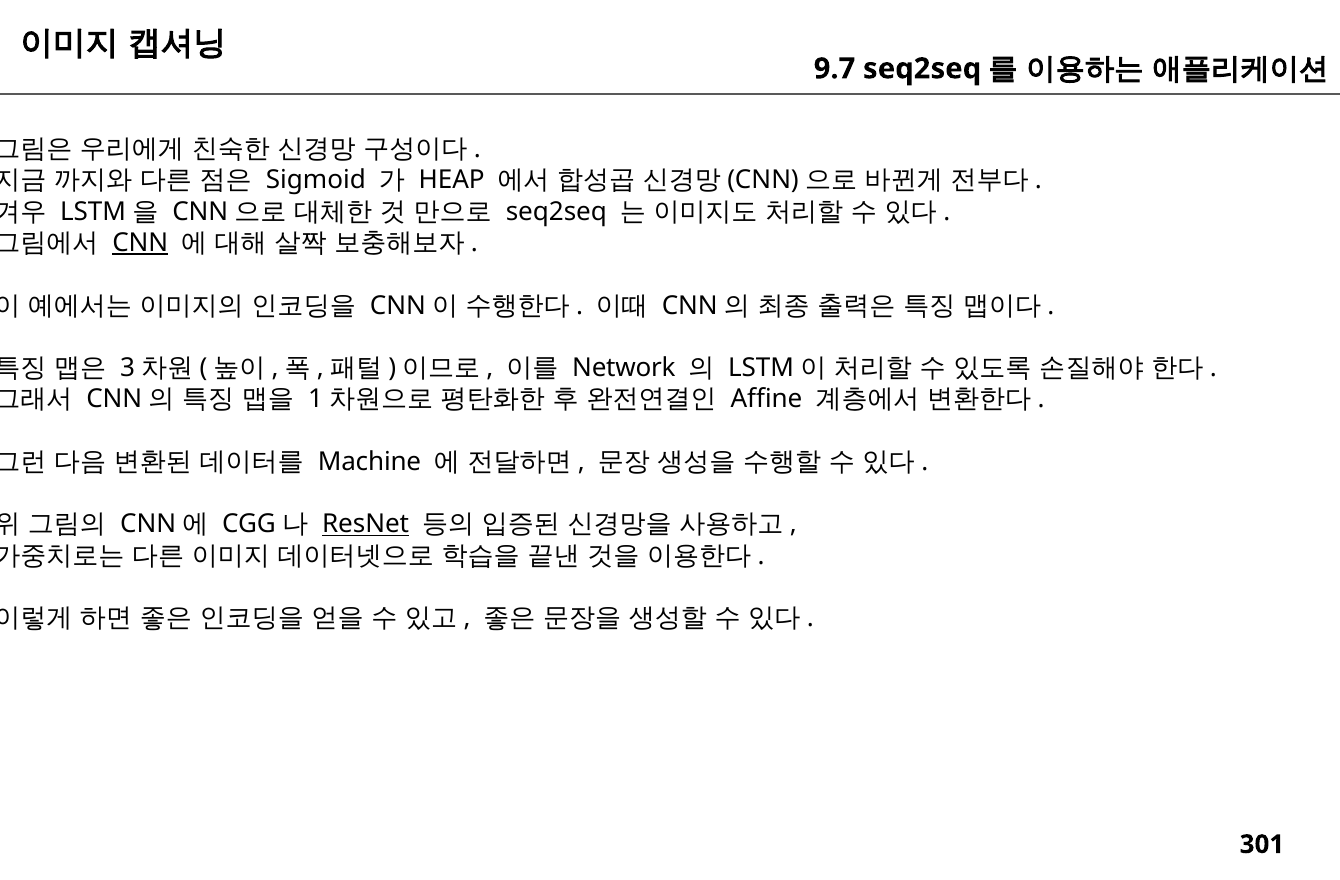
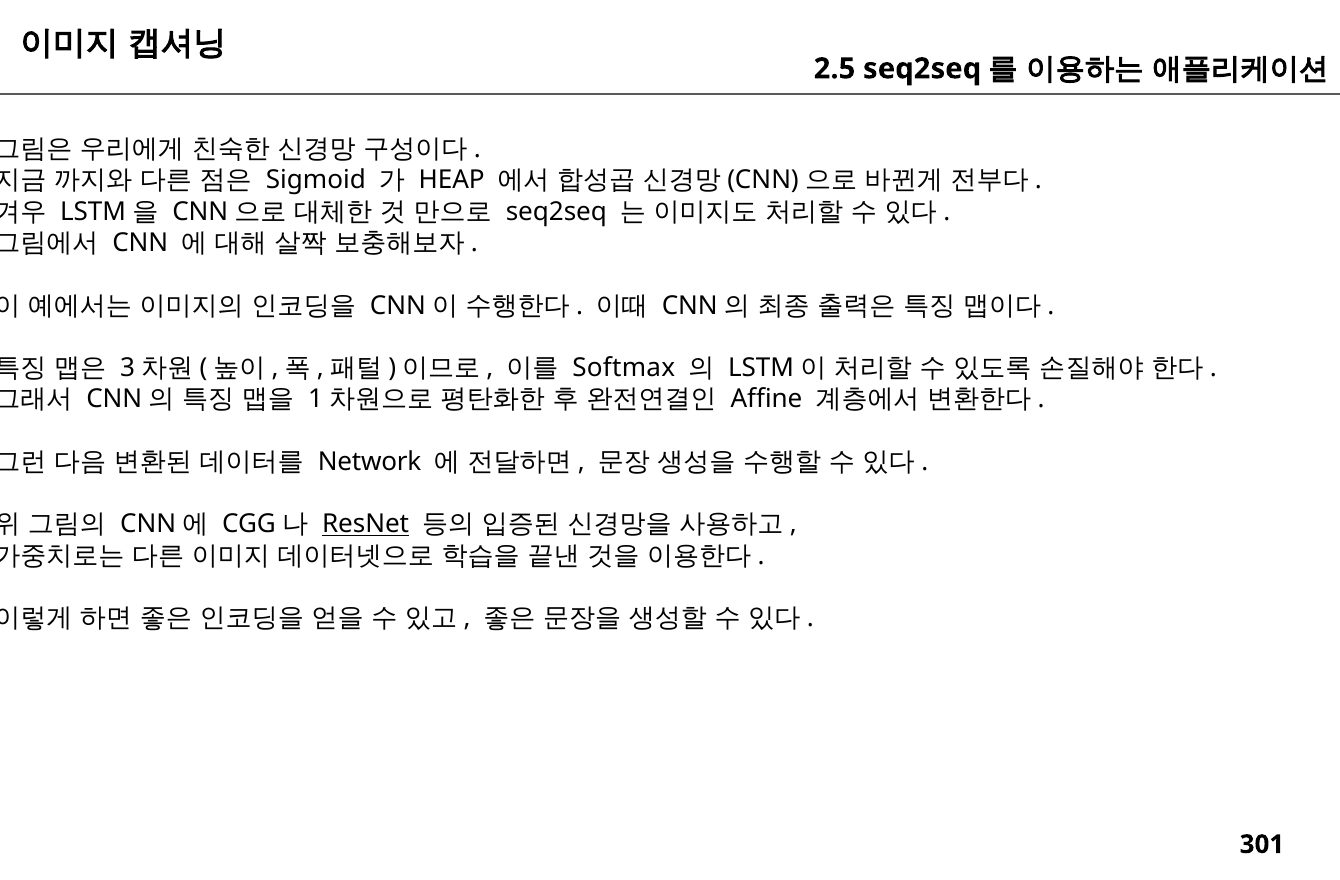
9.7: 9.7 -> 2.5
CNN underline: present -> none
Network: Network -> Softmax
Machine: Machine -> Network
